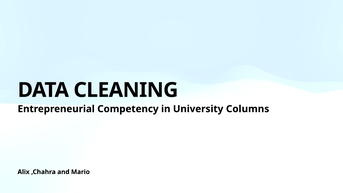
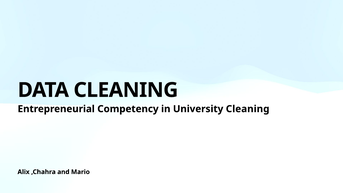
University Columns: Columns -> Cleaning
